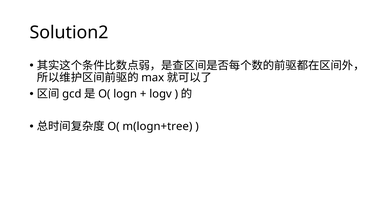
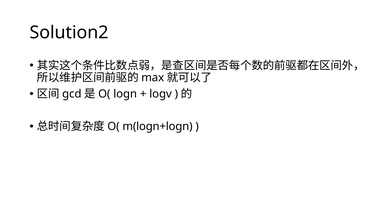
m(logn+tree: m(logn+tree -> m(logn+logn
